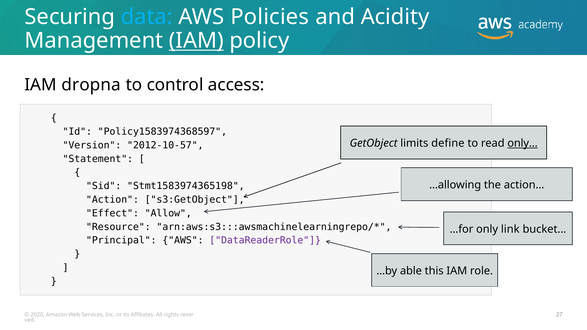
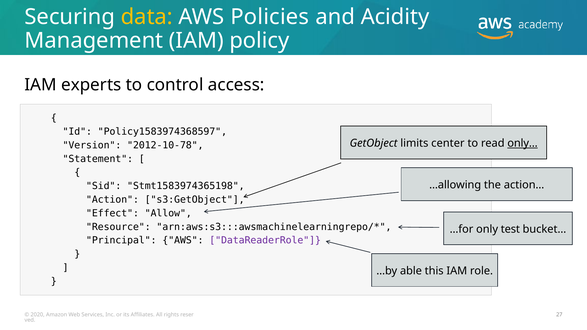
data colour: light blue -> yellow
IAM at (196, 41) underline: present -> none
dropna: dropna -> experts
define: define -> center
2012-10-57: 2012-10-57 -> 2012-10-78
link: link -> test
